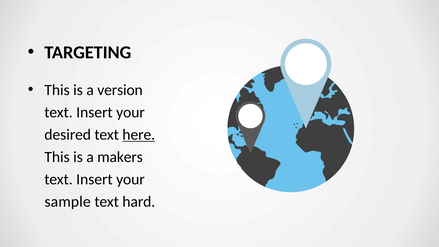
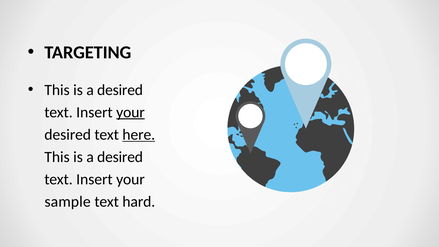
version at (120, 90): version -> desired
your at (130, 112) underline: none -> present
makers at (120, 157): makers -> desired
